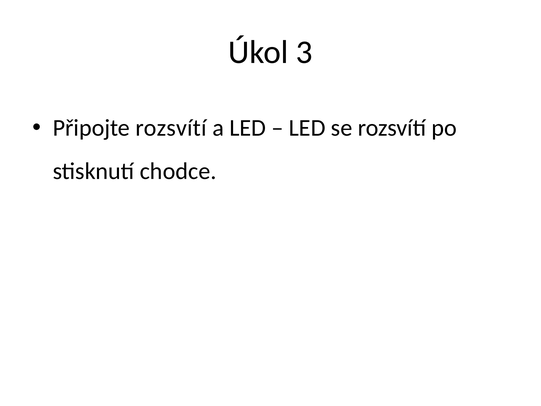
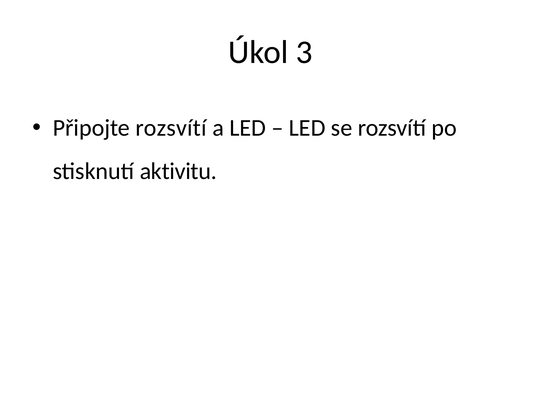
chodce: chodce -> aktivitu
